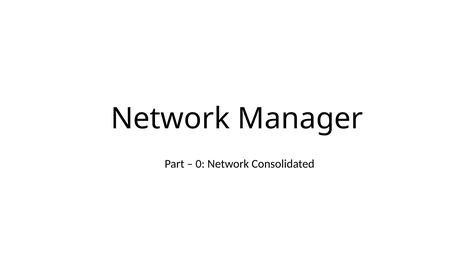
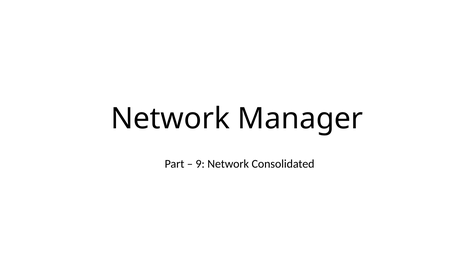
0: 0 -> 9
